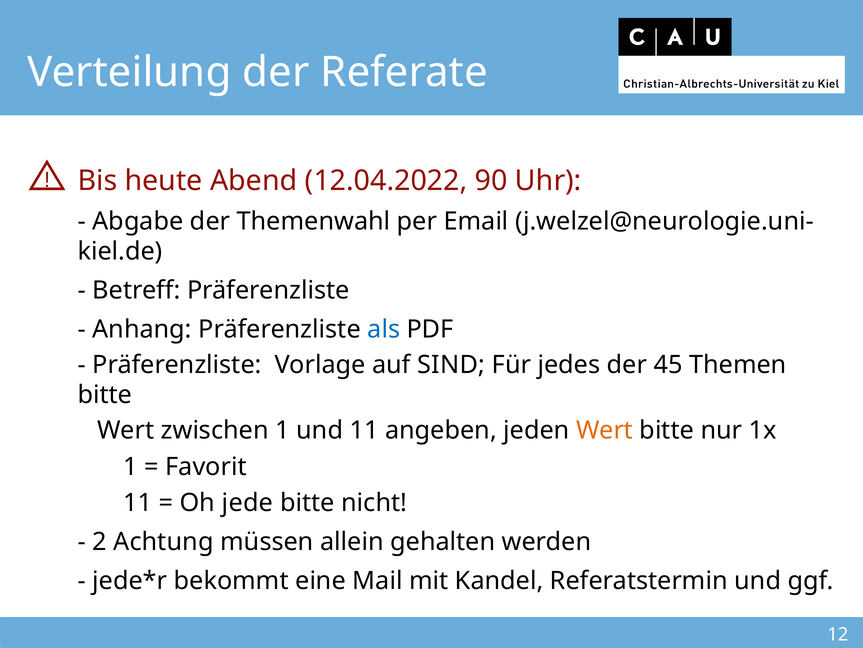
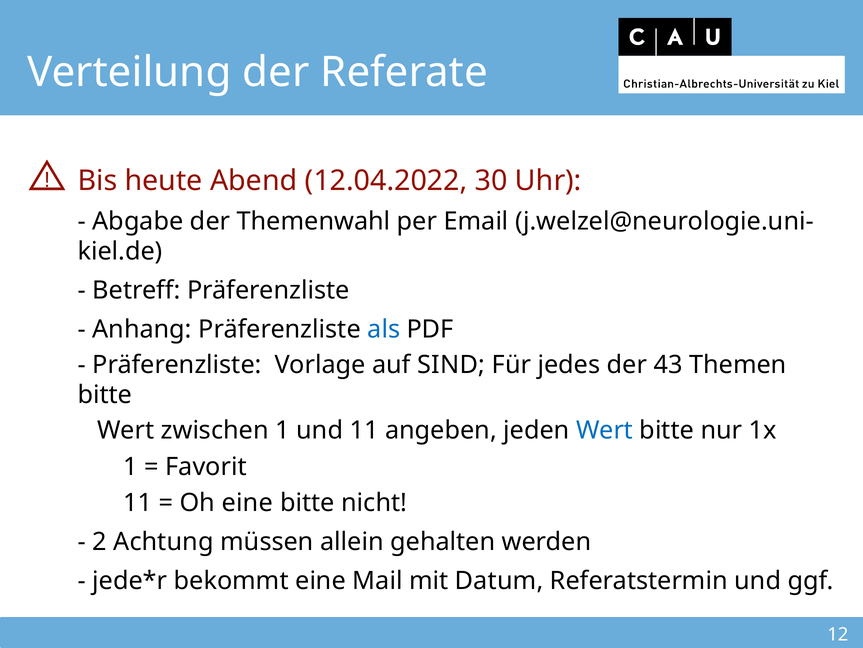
90: 90 -> 30
45: 45 -> 43
Wert at (605, 430) colour: orange -> blue
Oh jede: jede -> eine
Kandel: Kandel -> Datum
